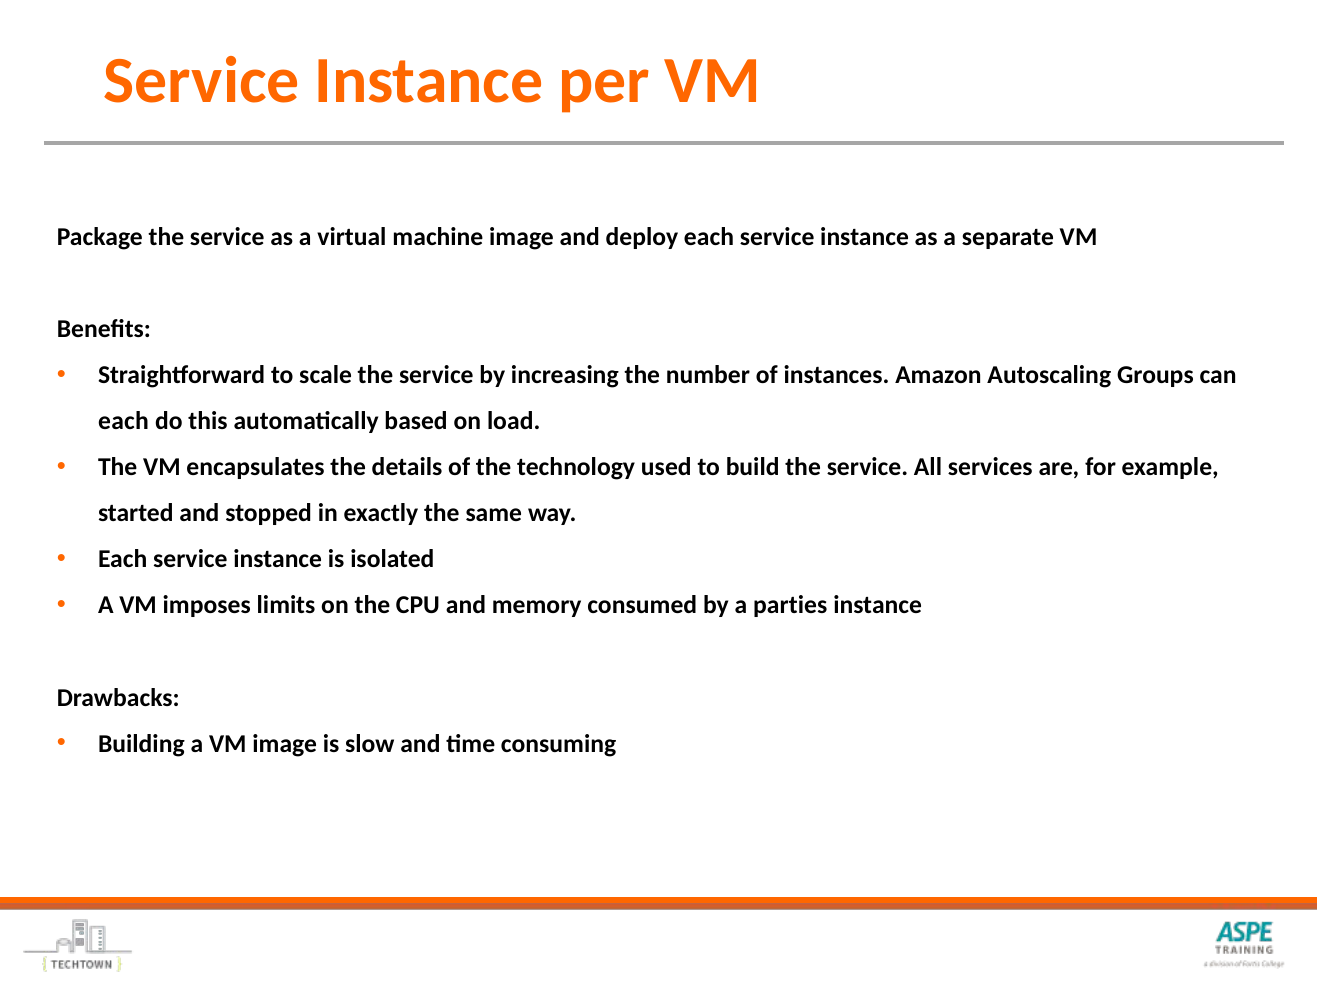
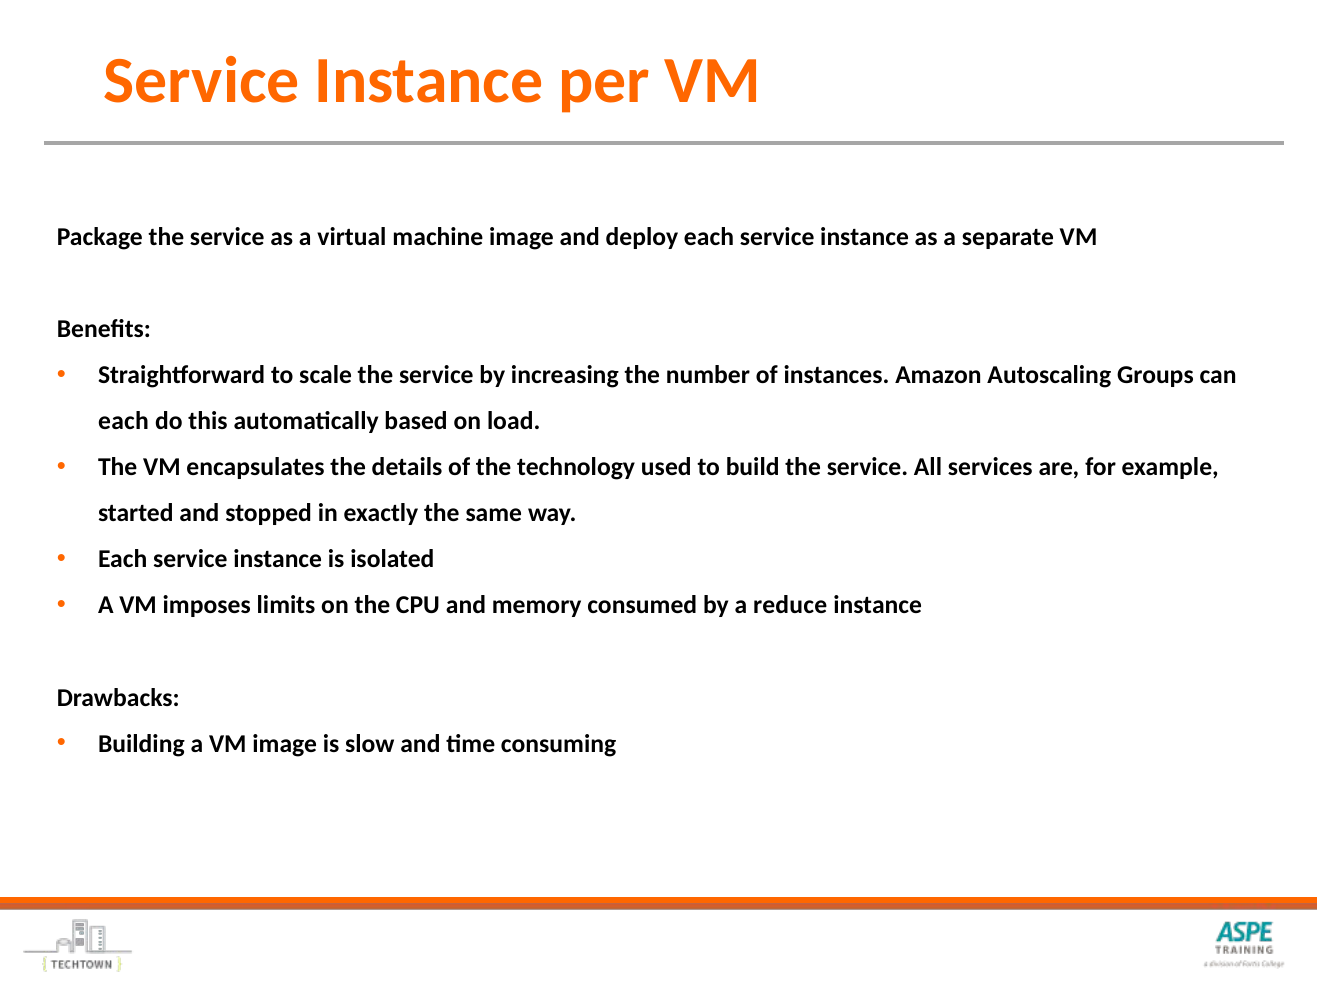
parties: parties -> reduce
